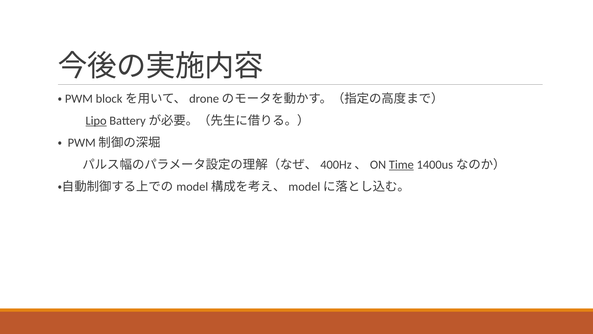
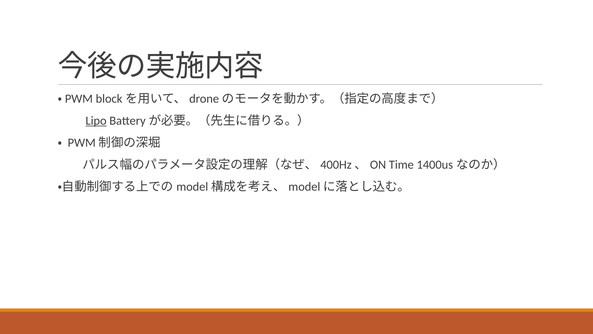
Time underline: present -> none
